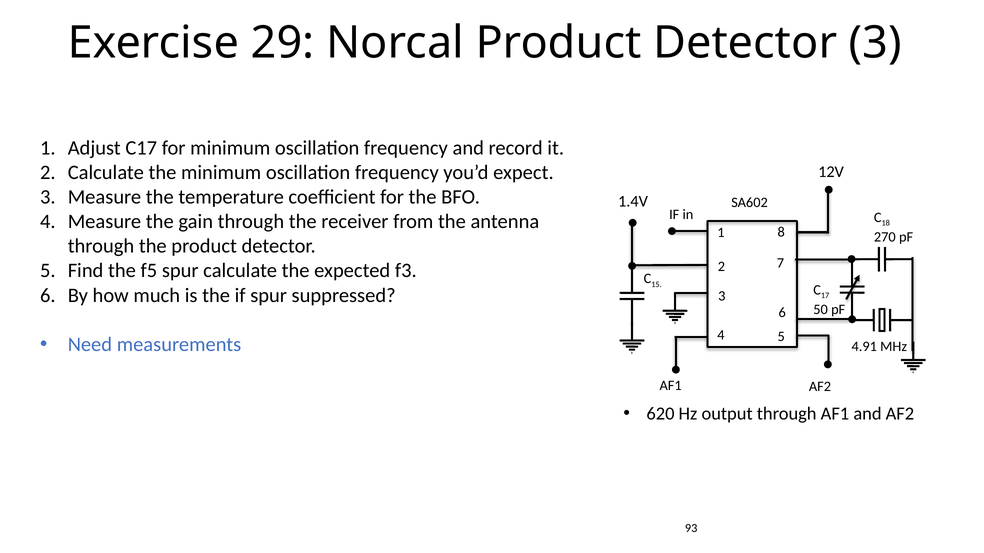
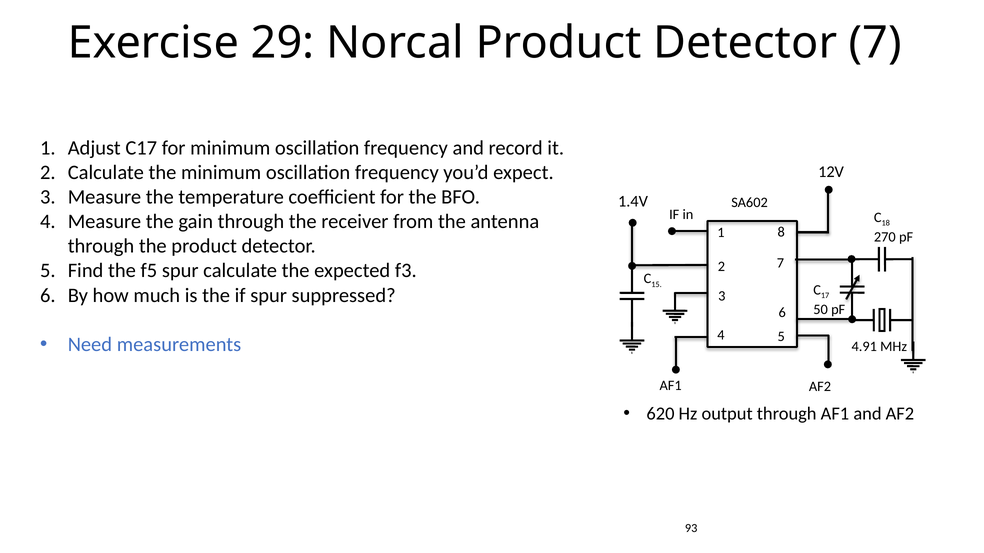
Detector 3: 3 -> 7
